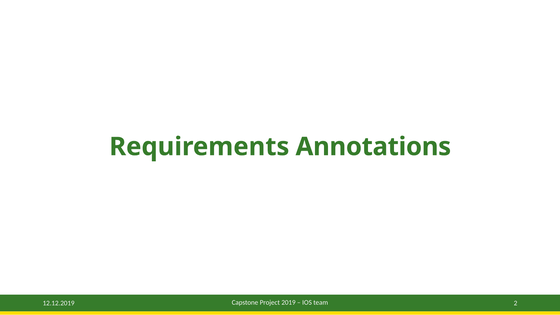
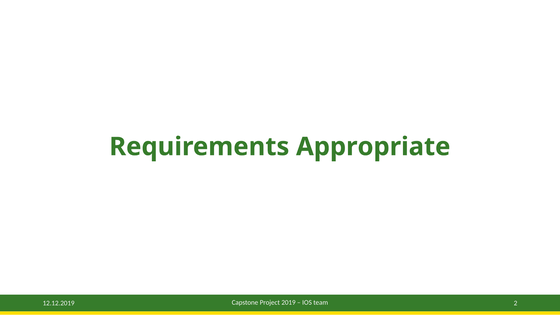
Annotations: Annotations -> Appropriate
